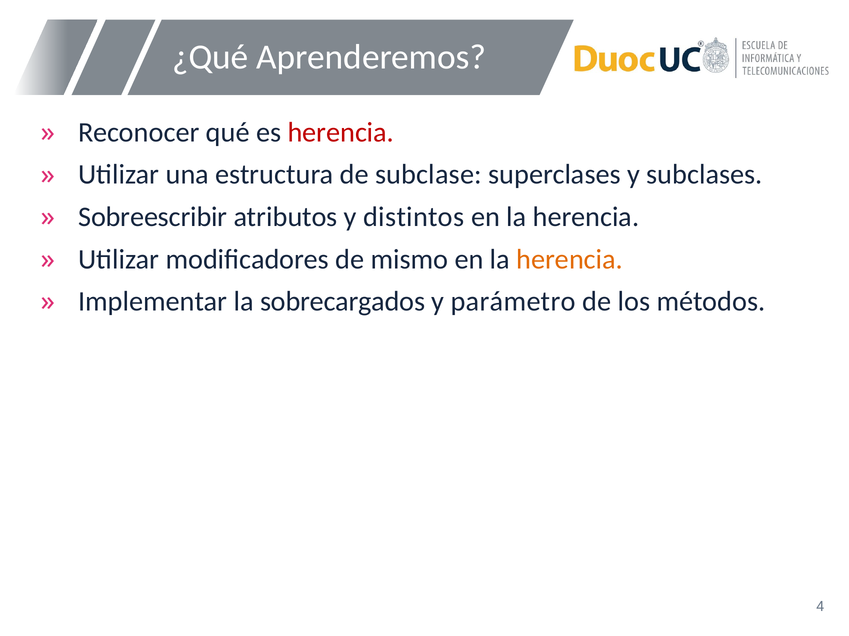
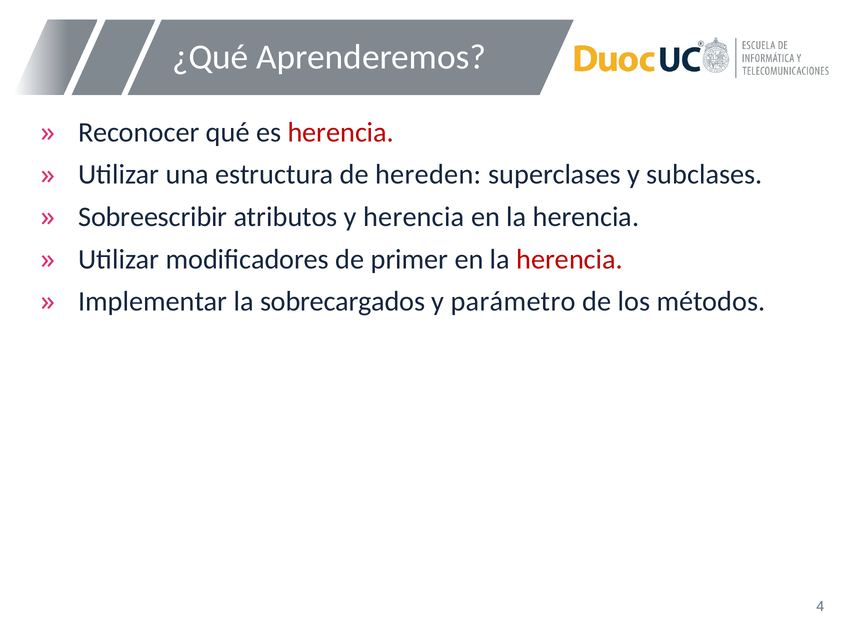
subclase: subclase -> hereden
y distintos: distintos -> herencia
mismo: mismo -> primer
herencia at (570, 260) colour: orange -> red
